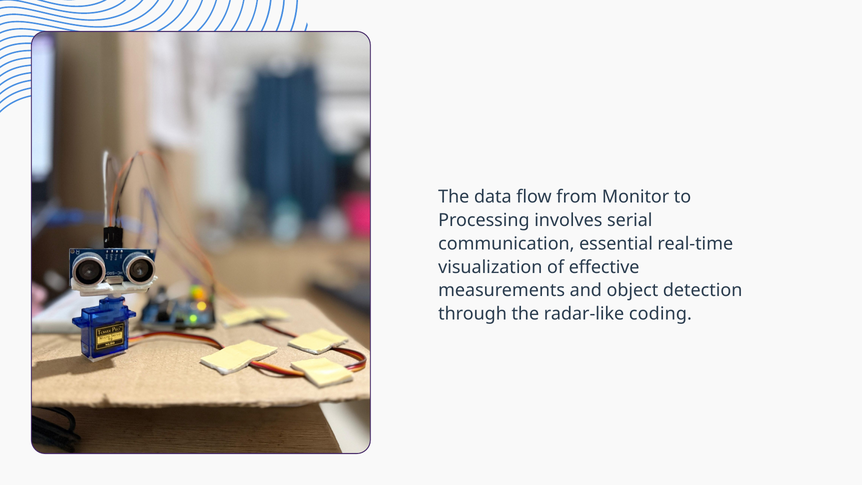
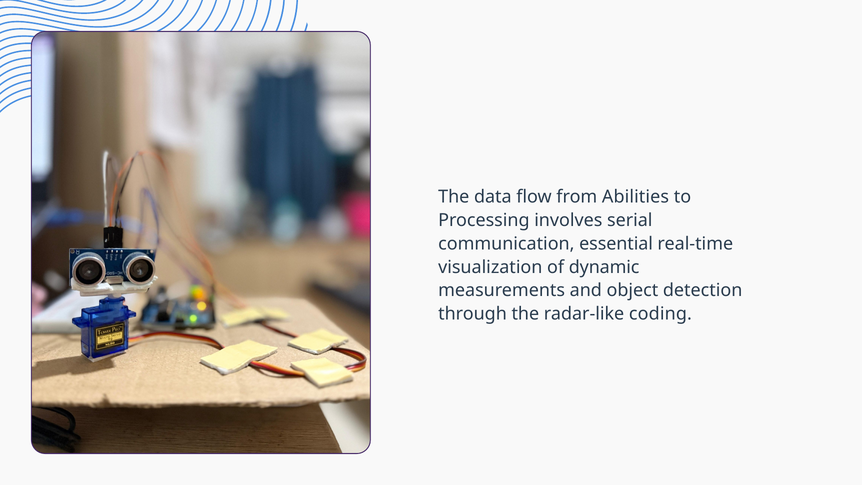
Monitor: Monitor -> Abilities
effective: effective -> dynamic
